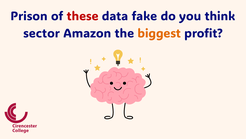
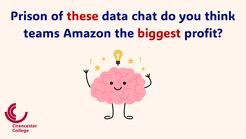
fake: fake -> chat
sector: sector -> teams
biggest colour: orange -> red
